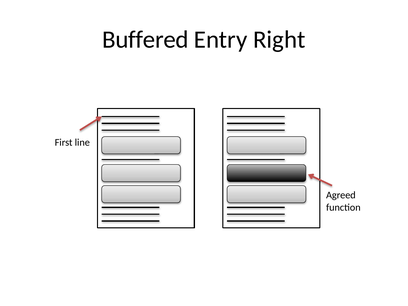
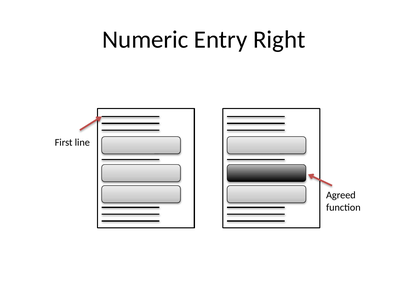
Buffered: Buffered -> Numeric
